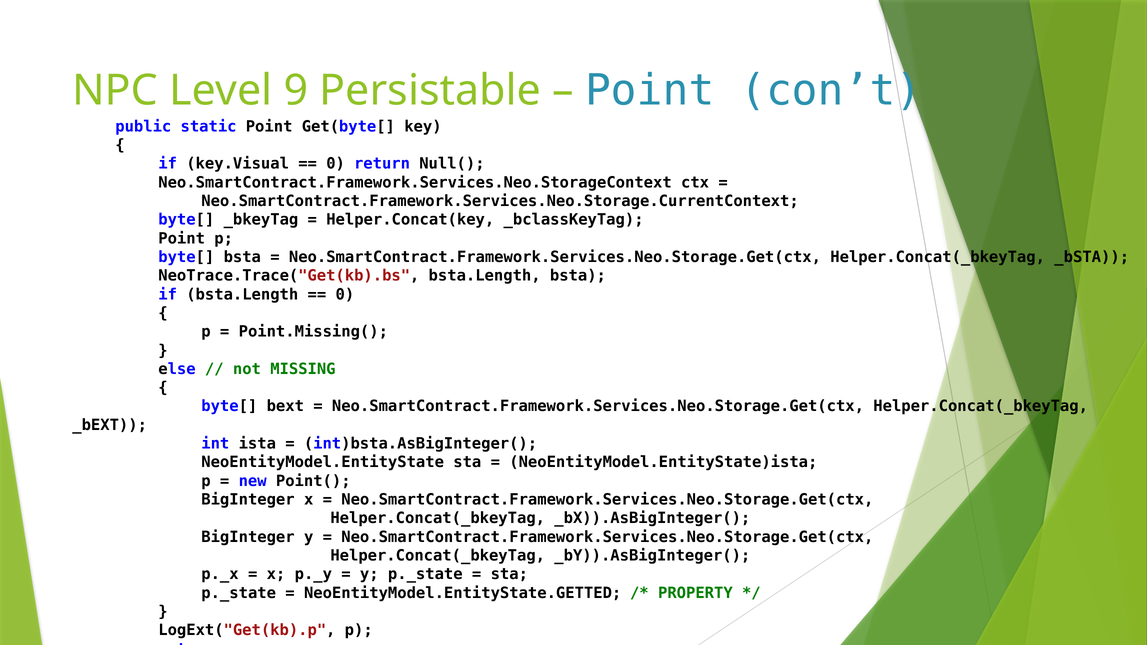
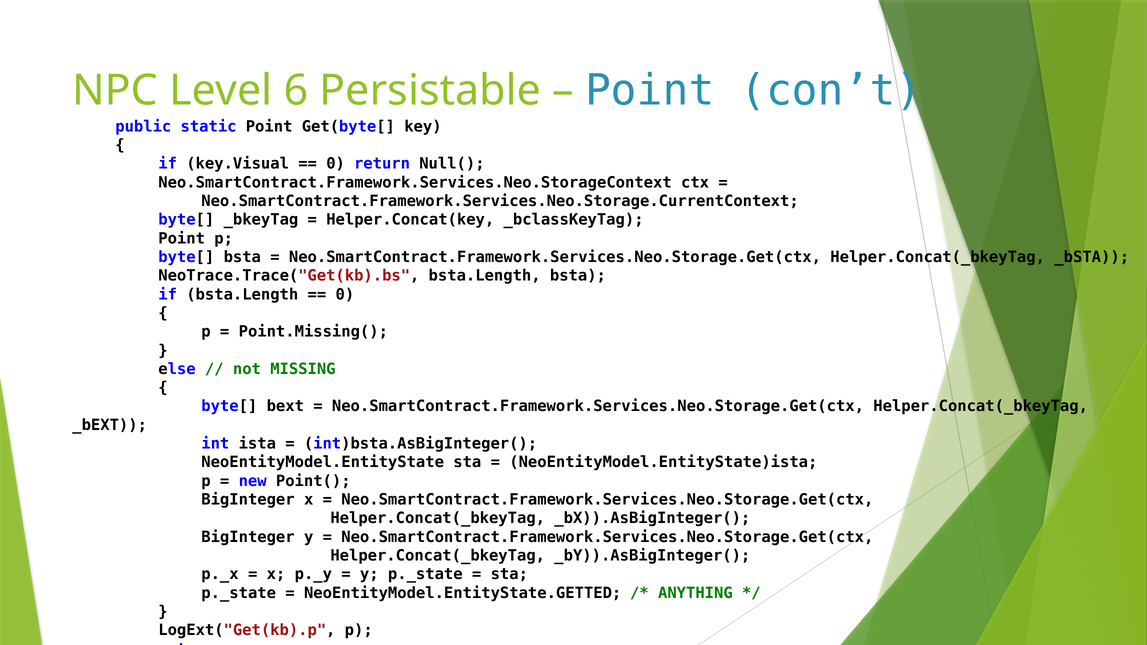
9: 9 -> 6
PROPERTY: PROPERTY -> ANYTHING
